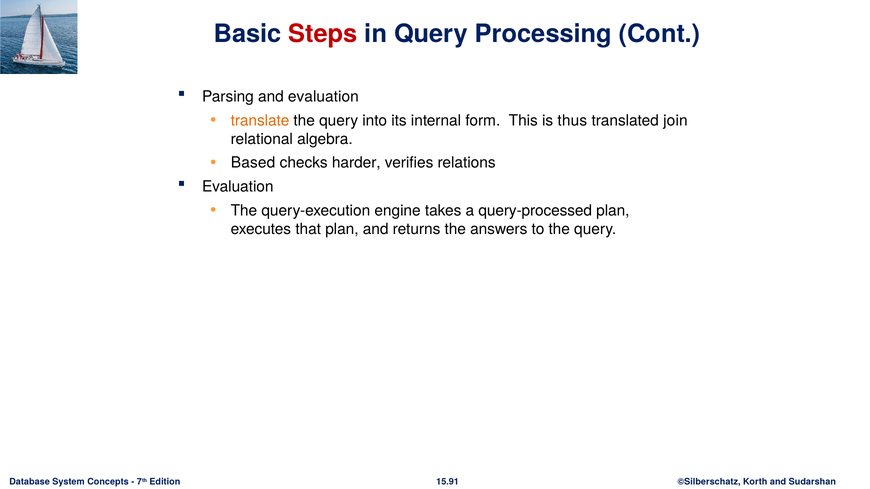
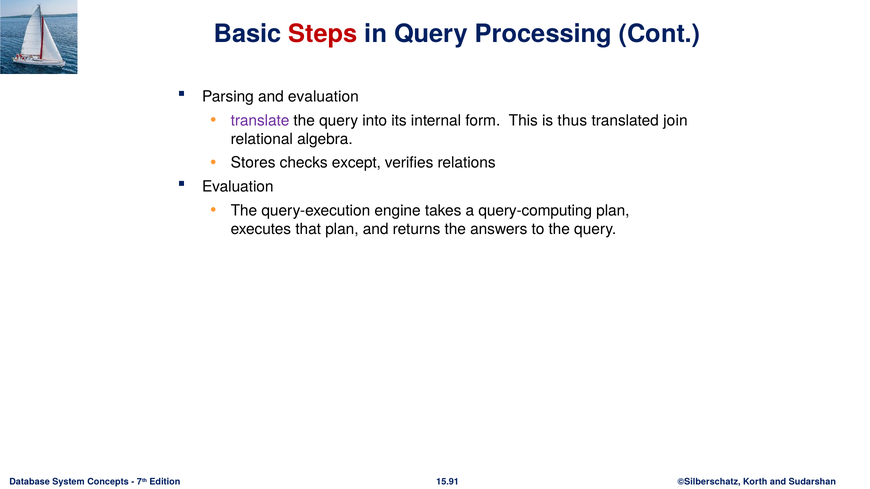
translate colour: orange -> purple
Based: Based -> Stores
harder: harder -> except
query-processed: query-processed -> query-computing
